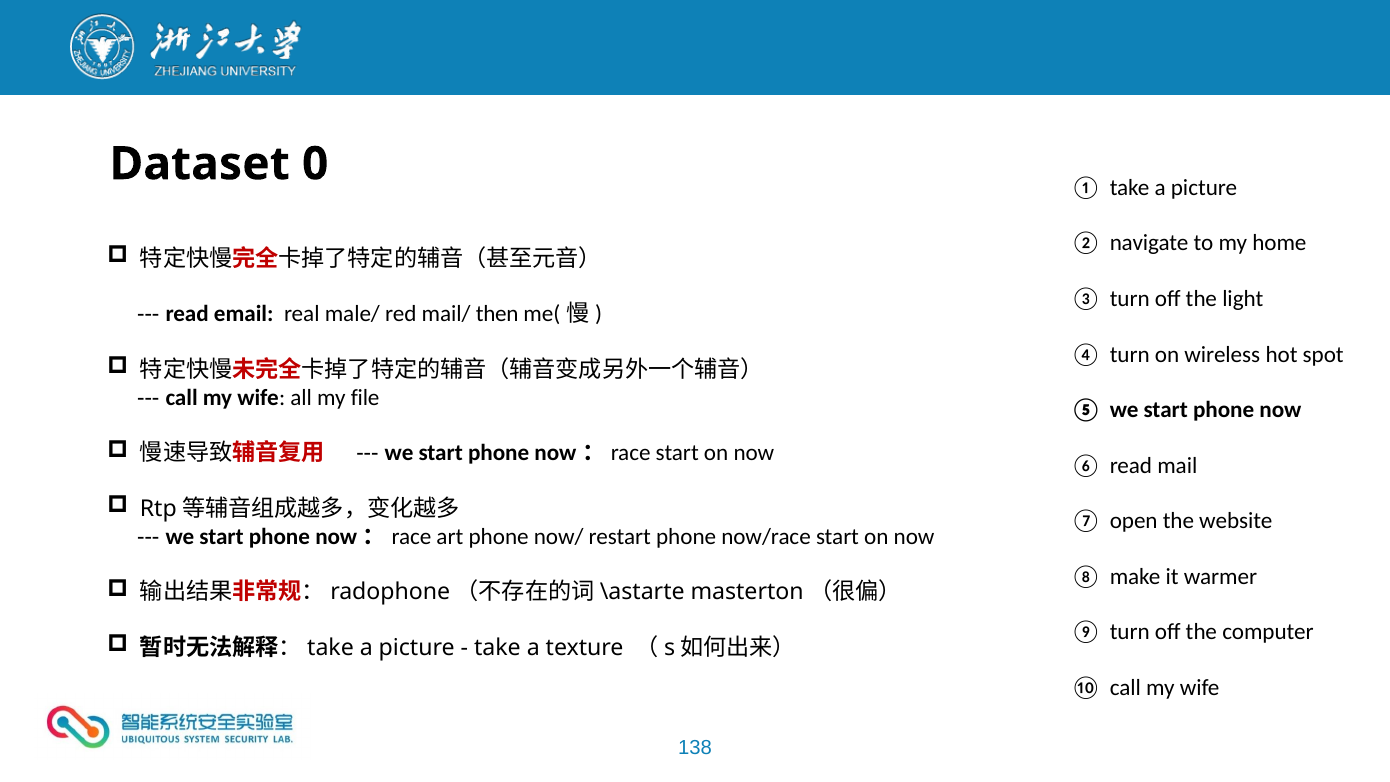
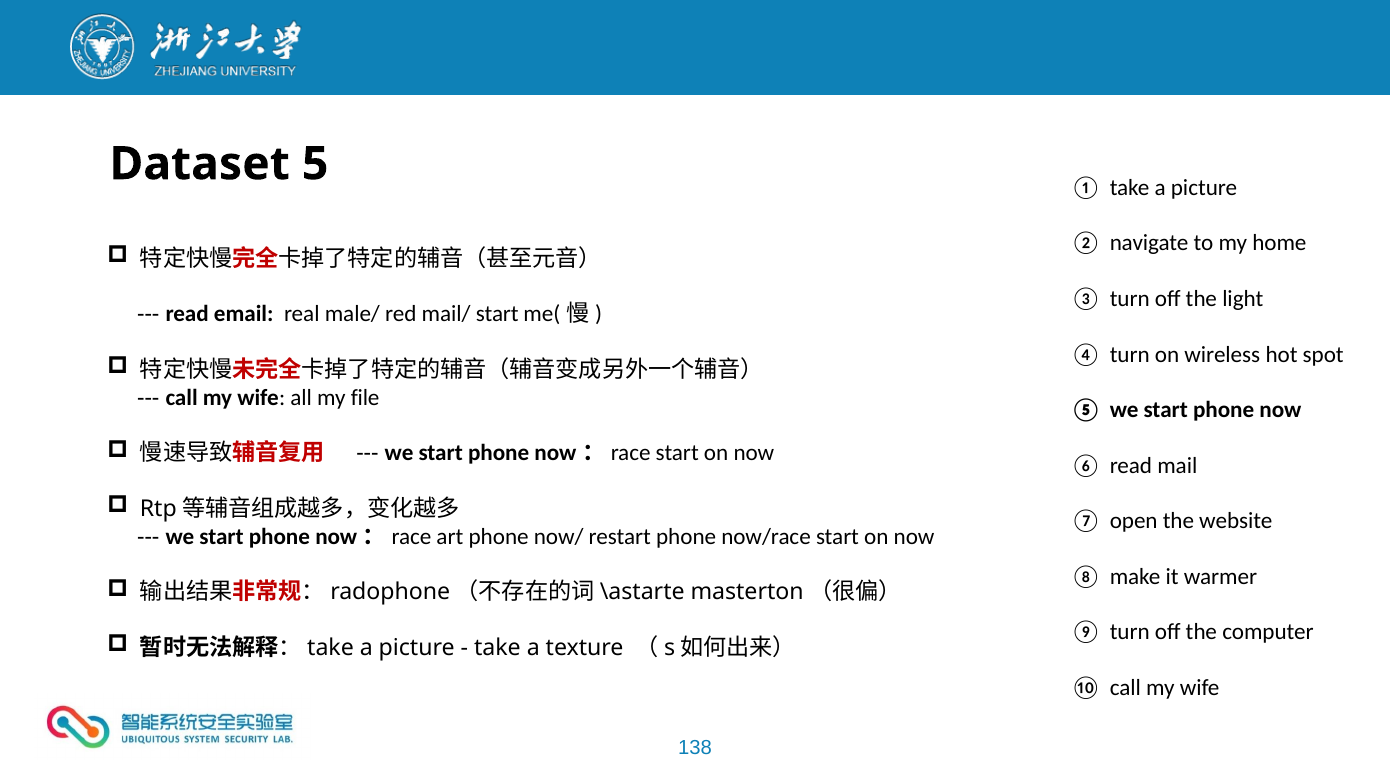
0: 0 -> 5
mail/ then: then -> start
